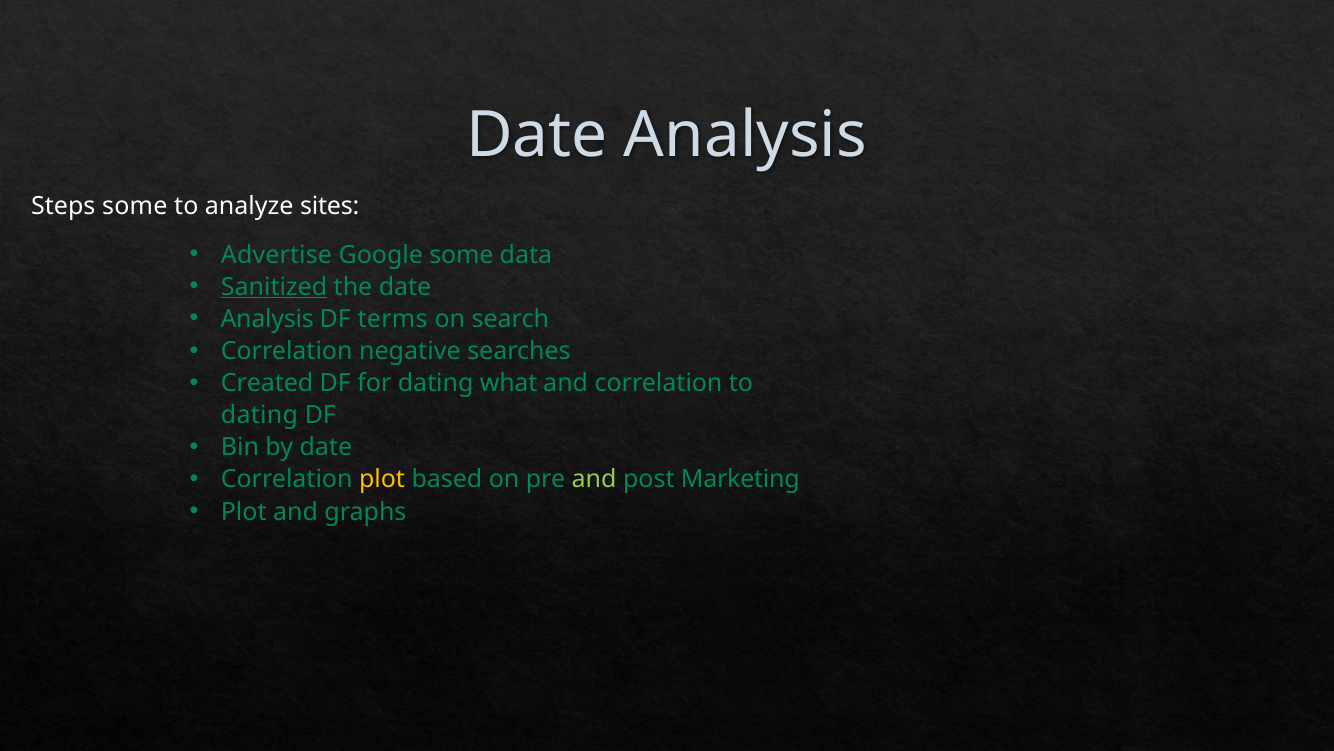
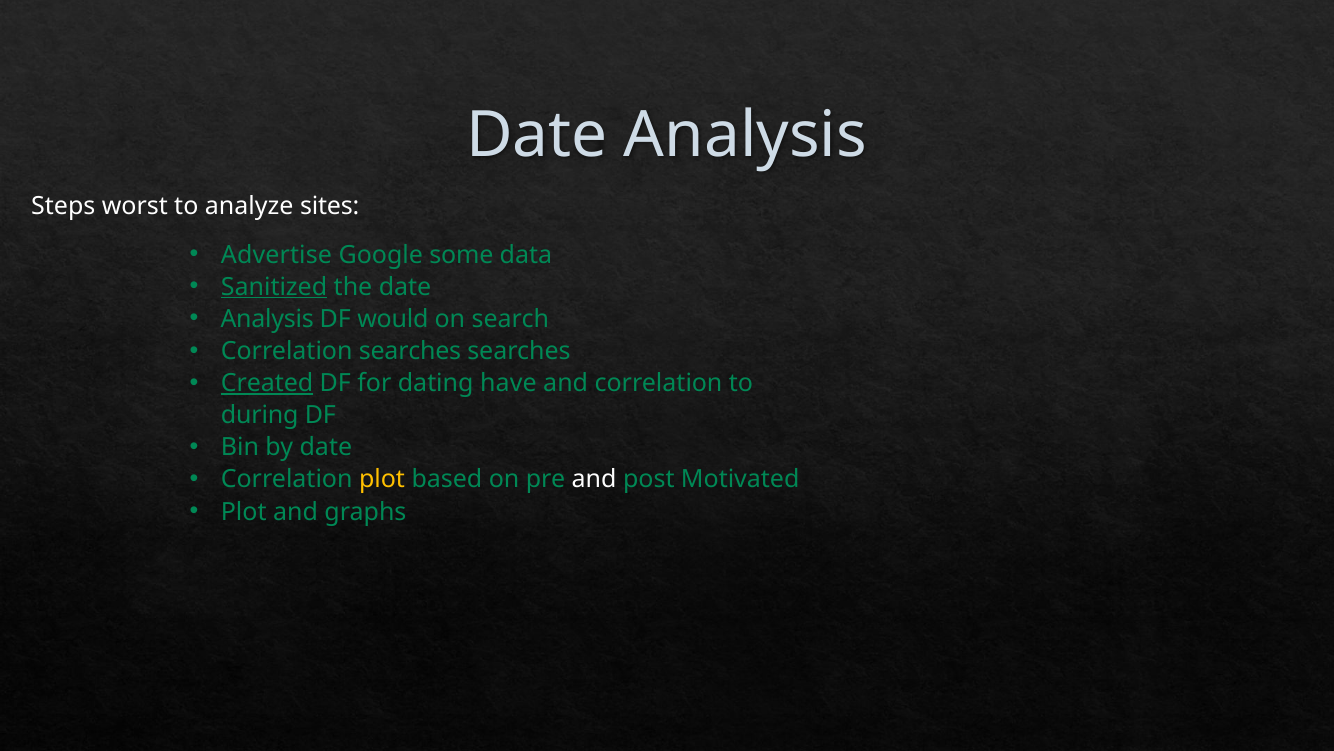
Steps some: some -> worst
terms: terms -> would
Correlation negative: negative -> searches
Created underline: none -> present
what: what -> have
dating at (259, 415): dating -> during
and at (594, 479) colour: light green -> white
Marketing: Marketing -> Motivated
